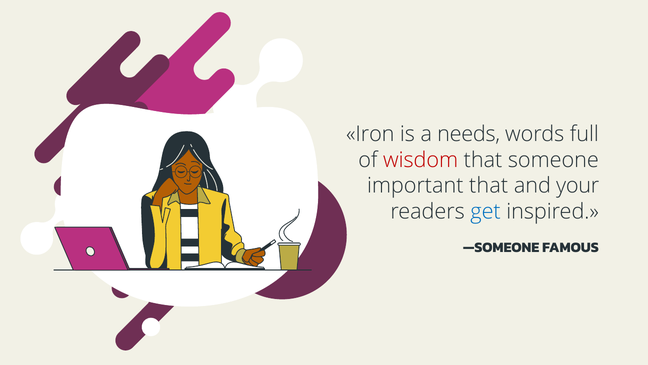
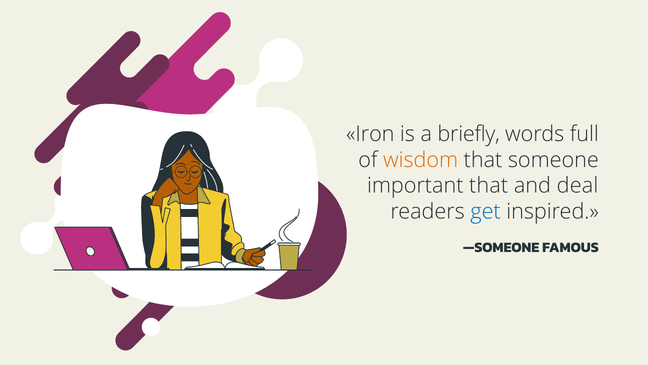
needs: needs -> briefly
wisdom colour: red -> orange
your: your -> deal
